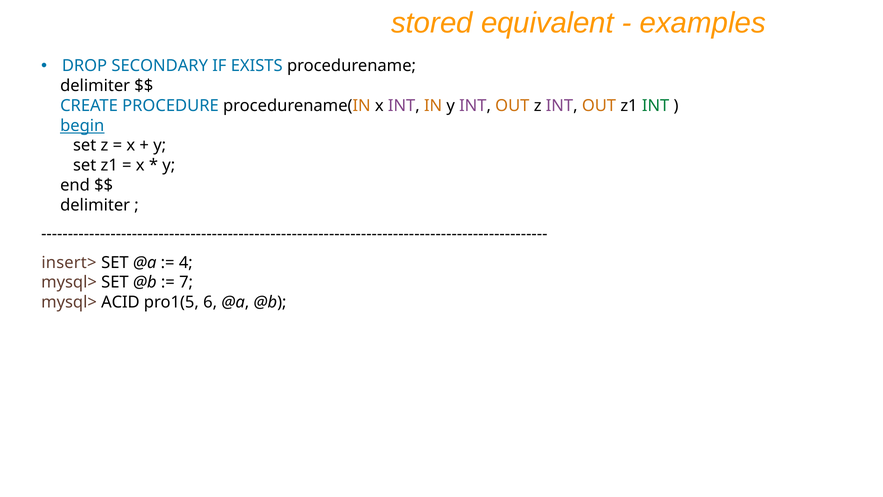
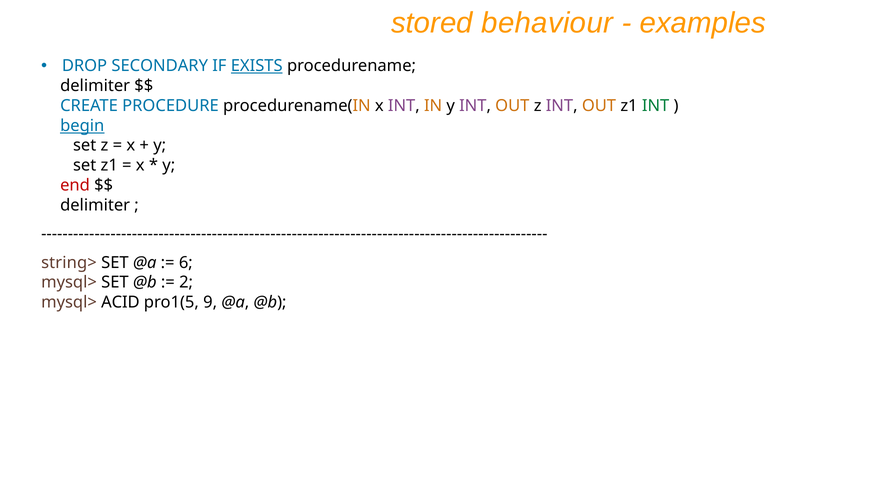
equivalent: equivalent -> behaviour
EXISTS underline: none -> present
end colour: black -> red
insert>: insert> -> string>
4: 4 -> 6
7: 7 -> 2
6: 6 -> 9
